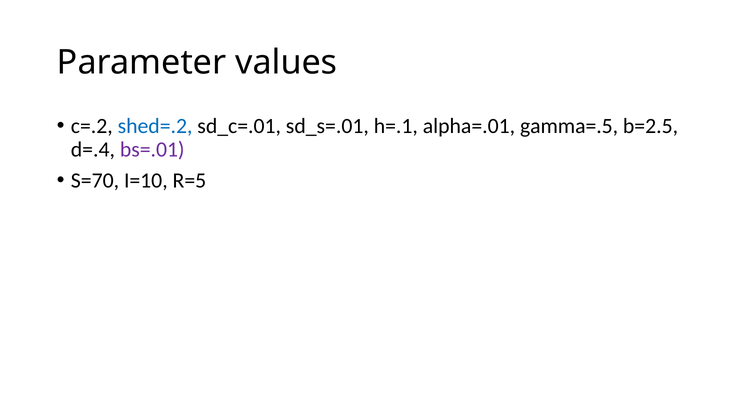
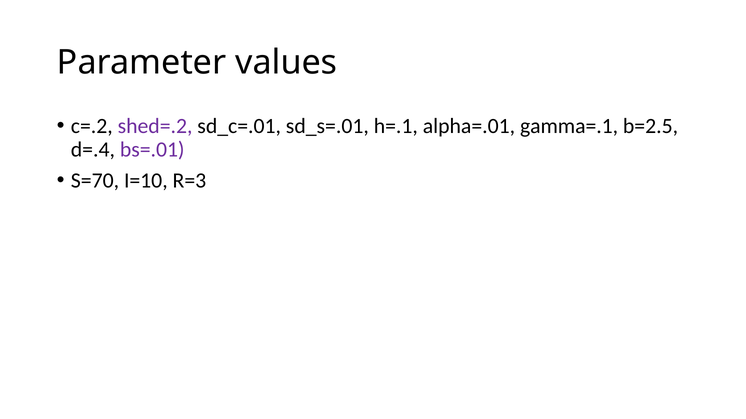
shed=.2 colour: blue -> purple
gamma=.5: gamma=.5 -> gamma=.1
R=5: R=5 -> R=3
